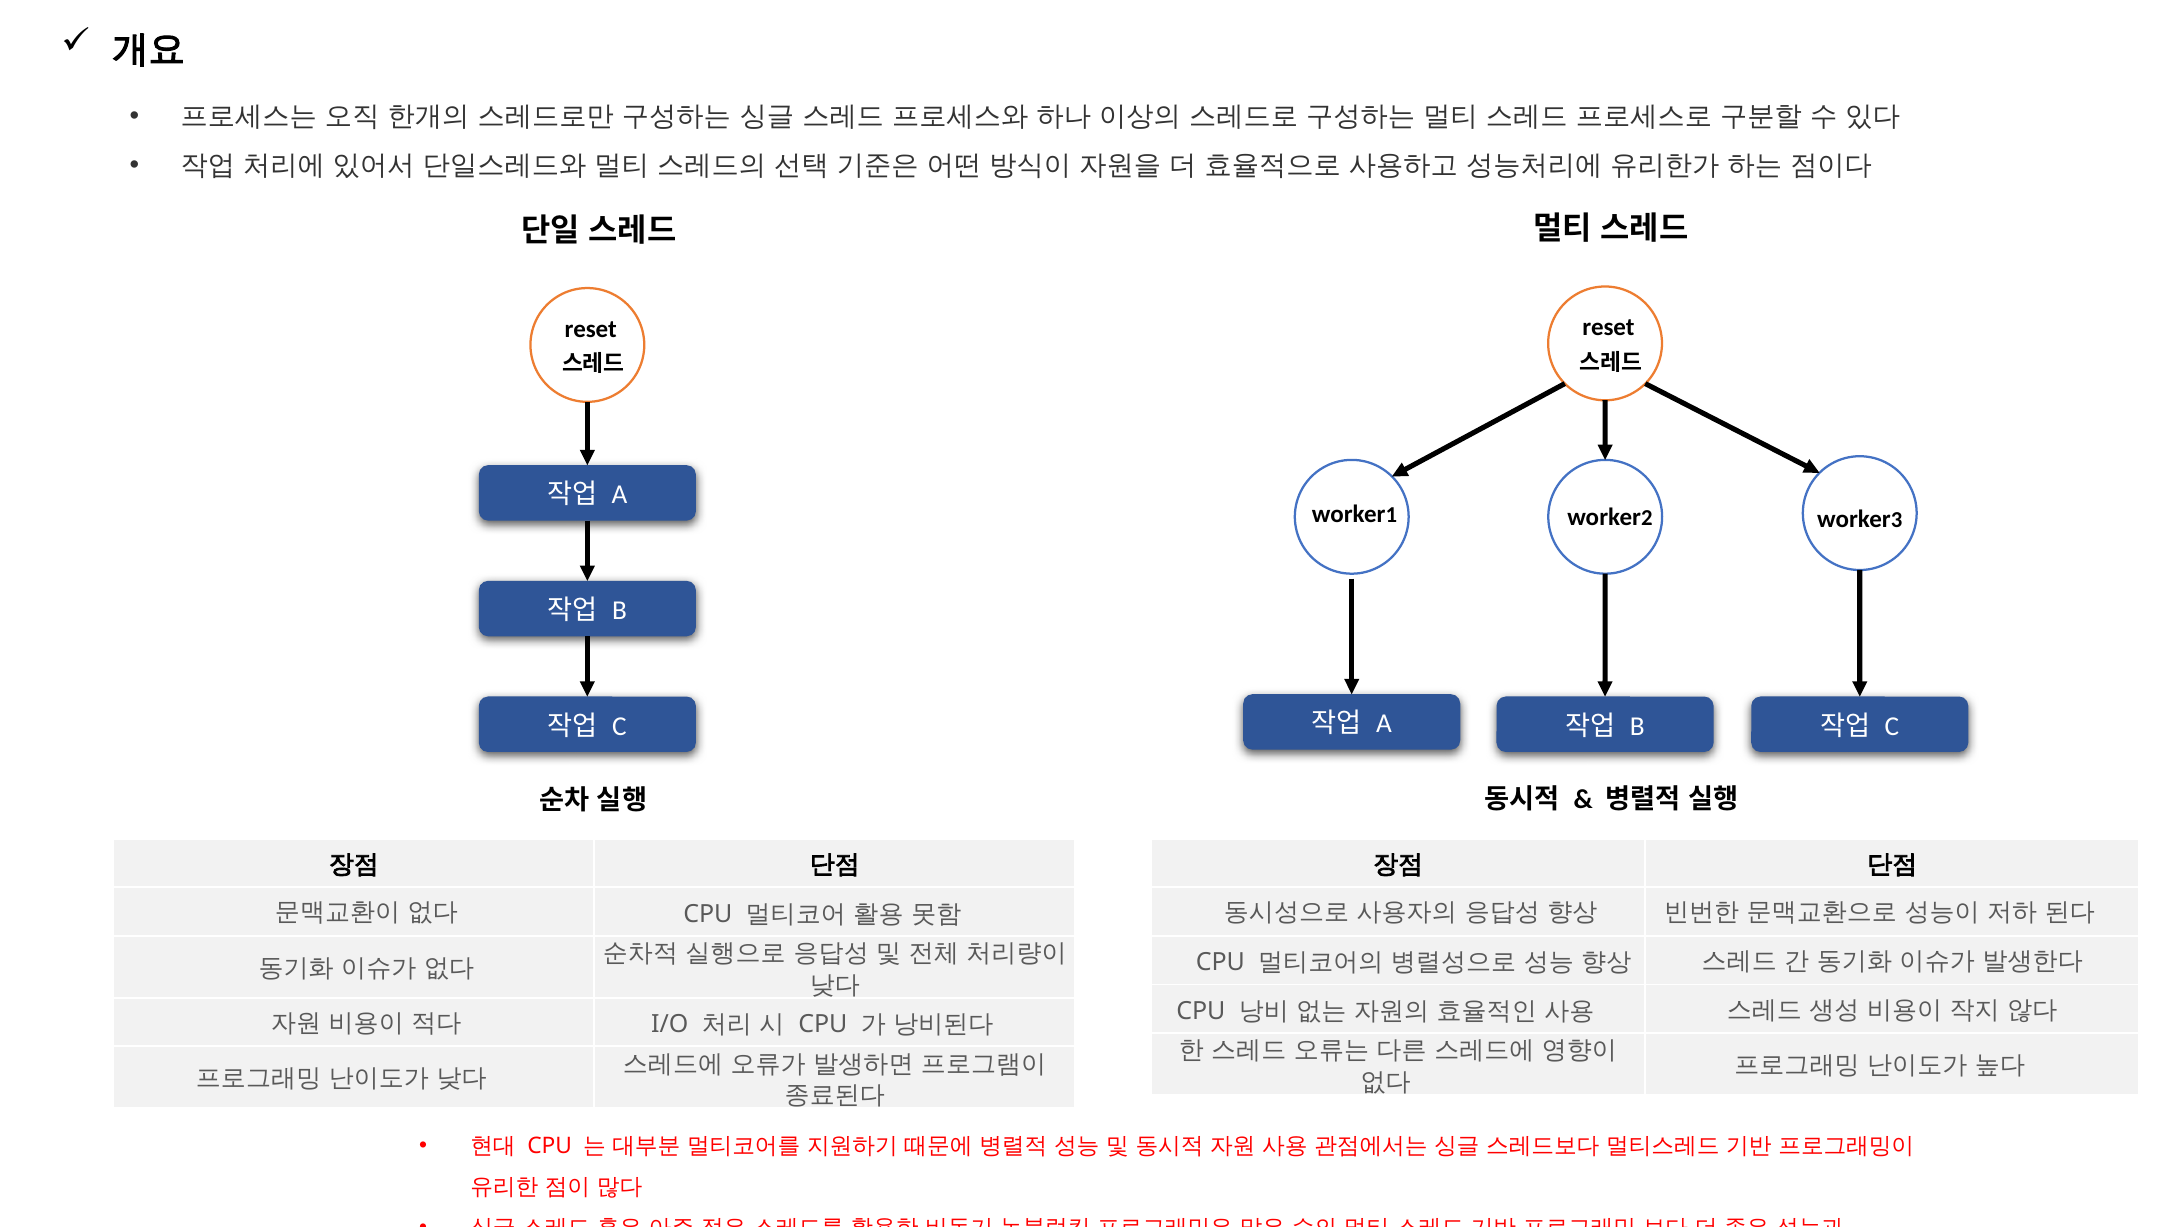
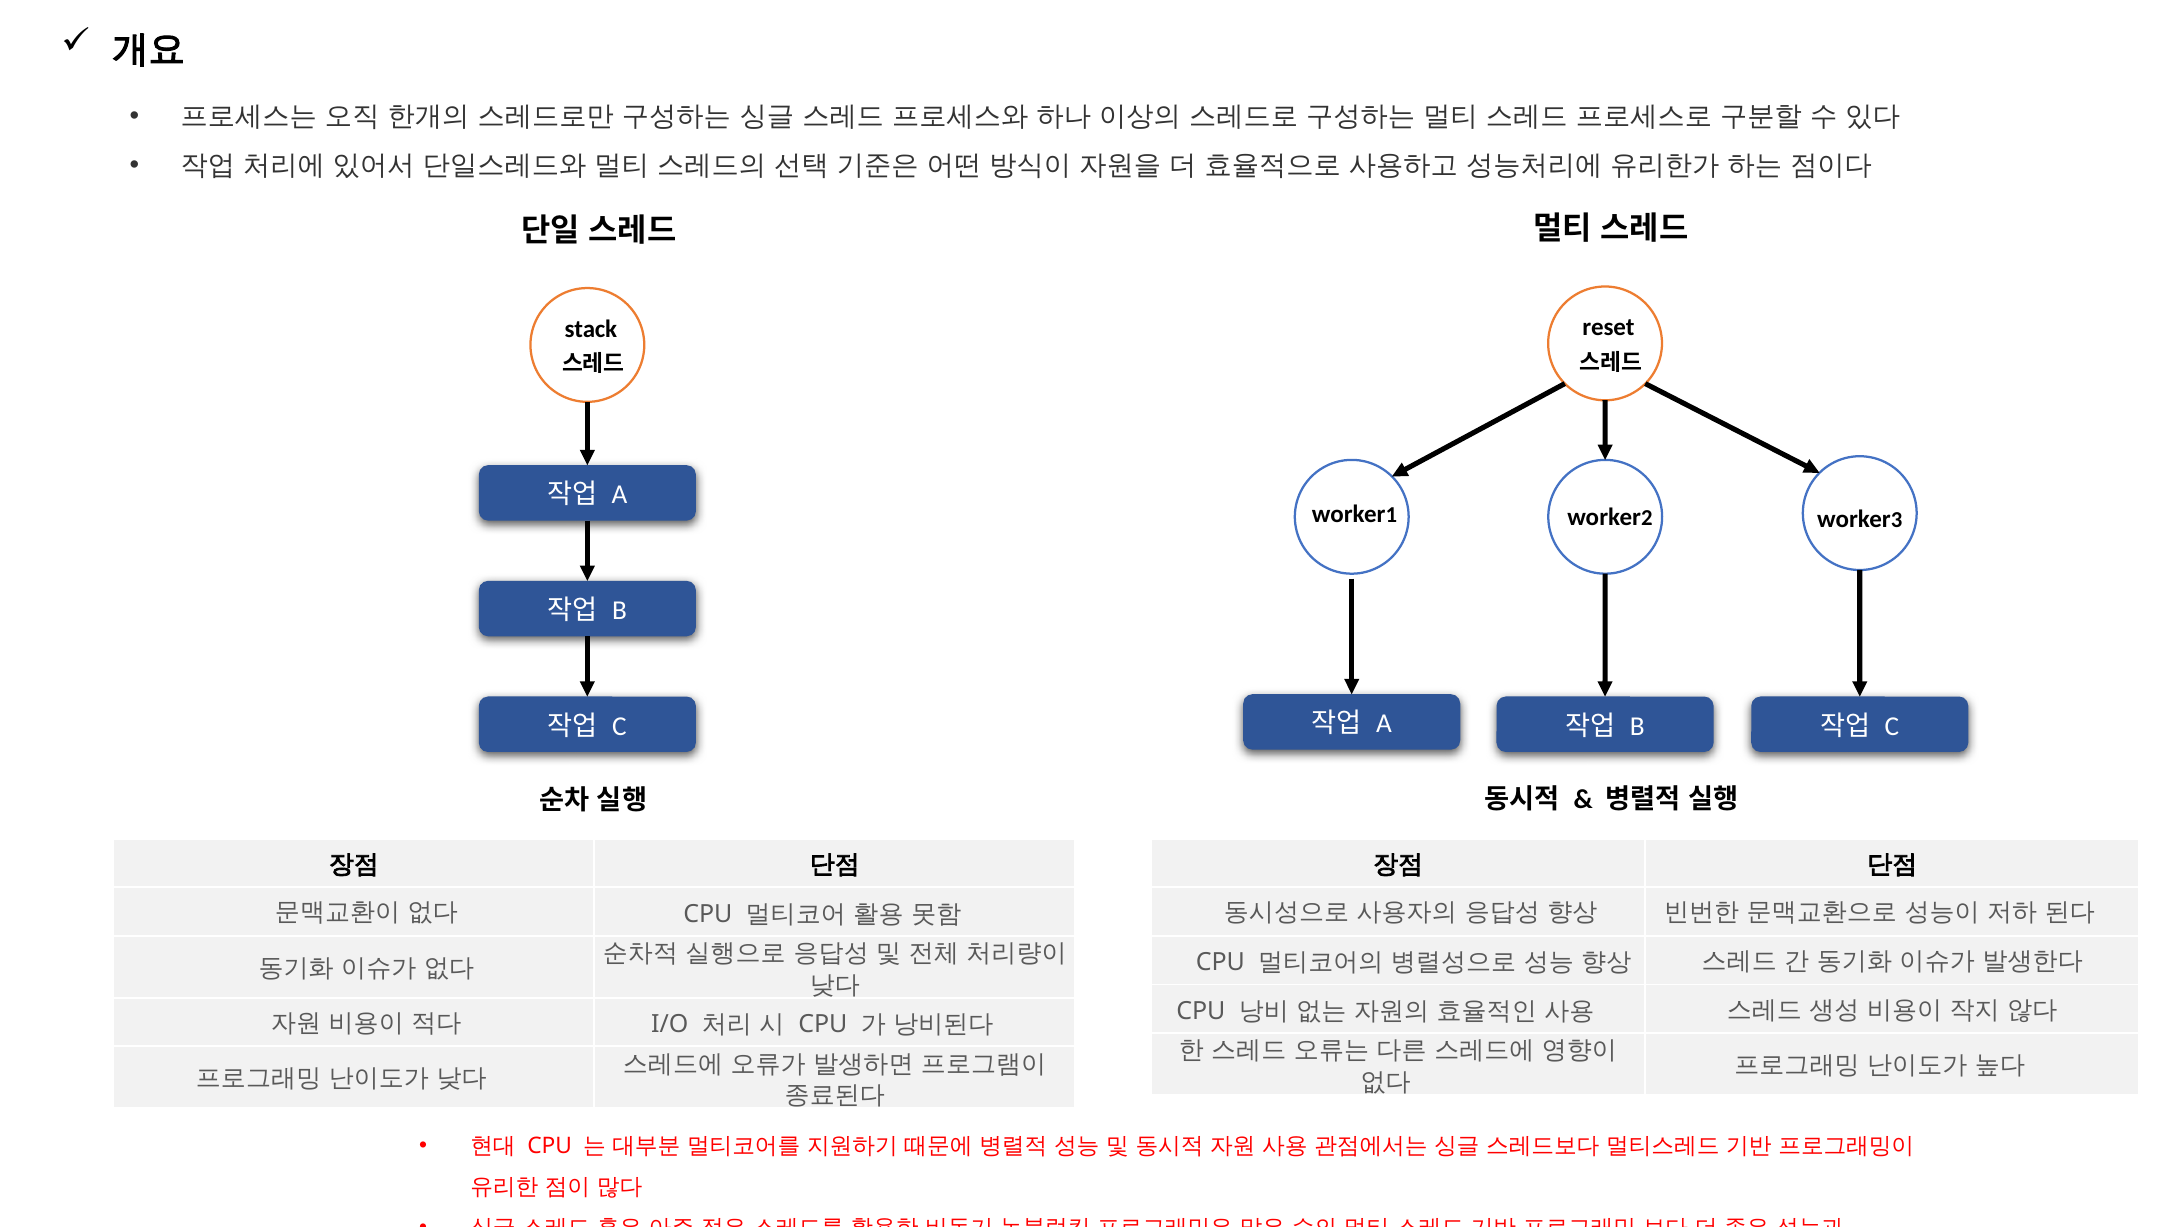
reset at (591, 329): reset -> stack
